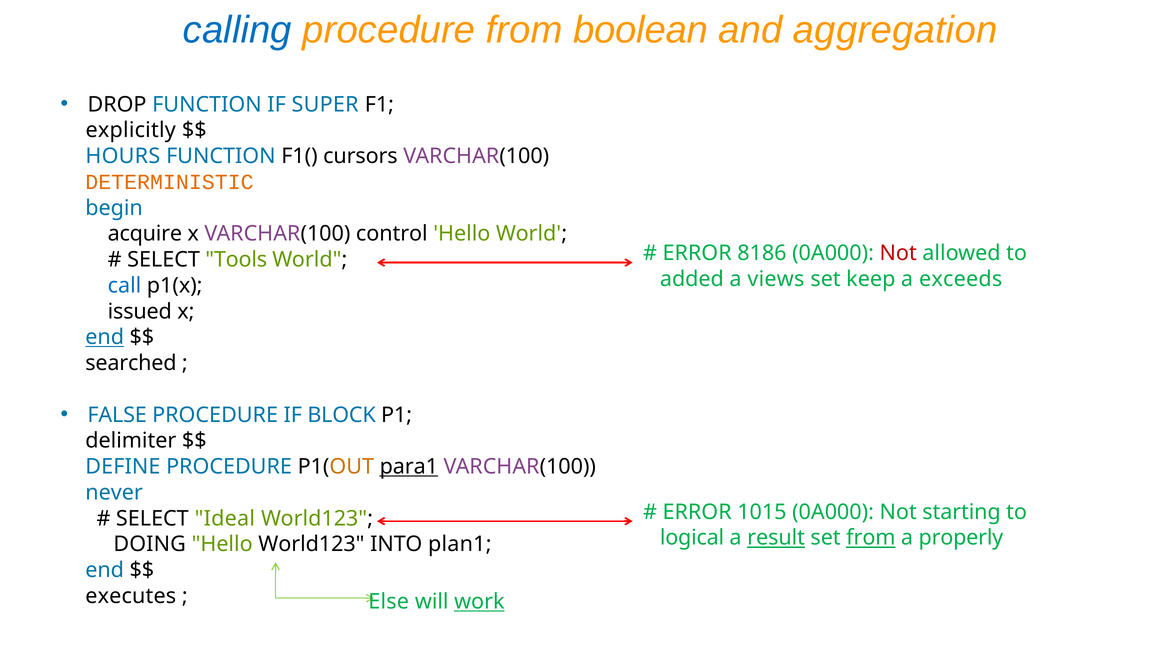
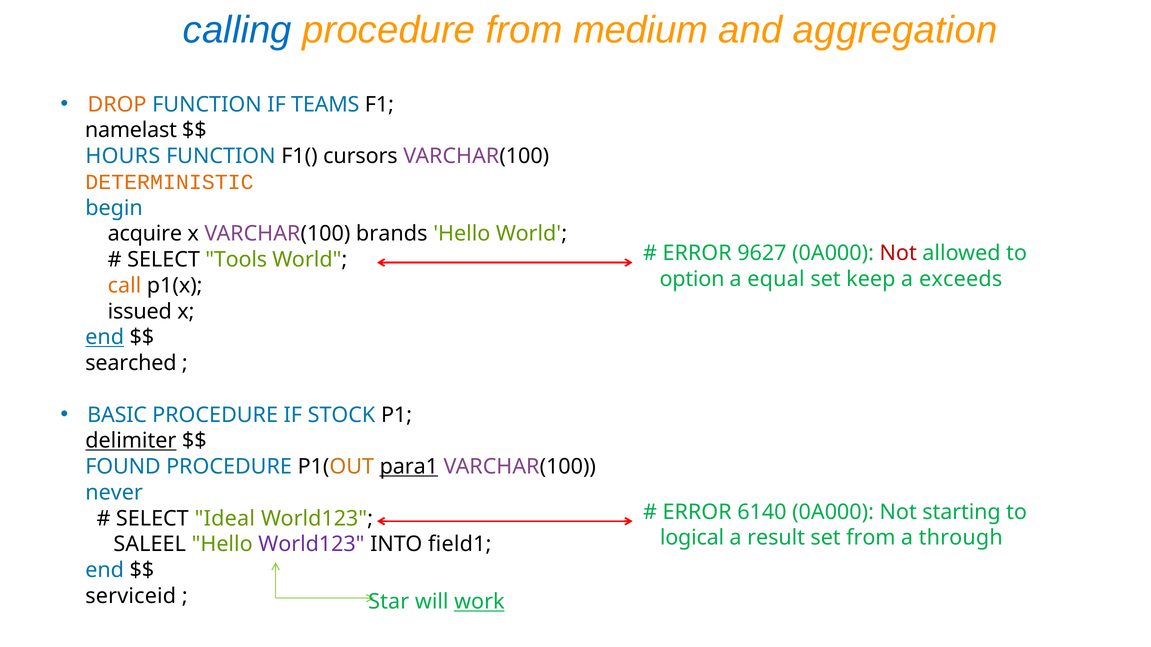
boolean: boolean -> medium
DROP colour: black -> orange
SUPER: SUPER -> TEAMS
explicitly: explicitly -> namelast
control: control -> brands
8186: 8186 -> 9627
added: added -> option
views: views -> equal
call colour: blue -> orange
FALSE: FALSE -> BASIC
BLOCK: BLOCK -> STOCK
delimiter underline: none -> present
DEFINE: DEFINE -> FOUND
1015: 1015 -> 6140
result underline: present -> none
from at (871, 538) underline: present -> none
properly: properly -> through
DOING: DOING -> SALEEL
World123 at (311, 545) colour: black -> purple
plan1: plan1 -> field1
executes: executes -> serviceid
Else: Else -> Star
